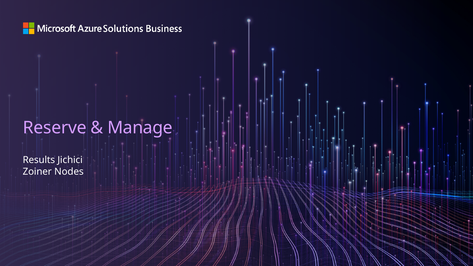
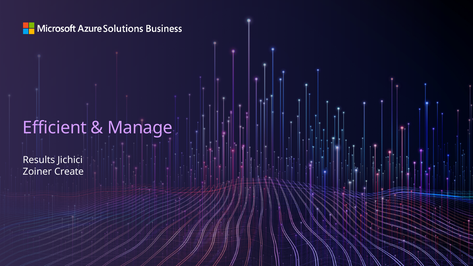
Reserve: Reserve -> Efficient
Nodes: Nodes -> Create
